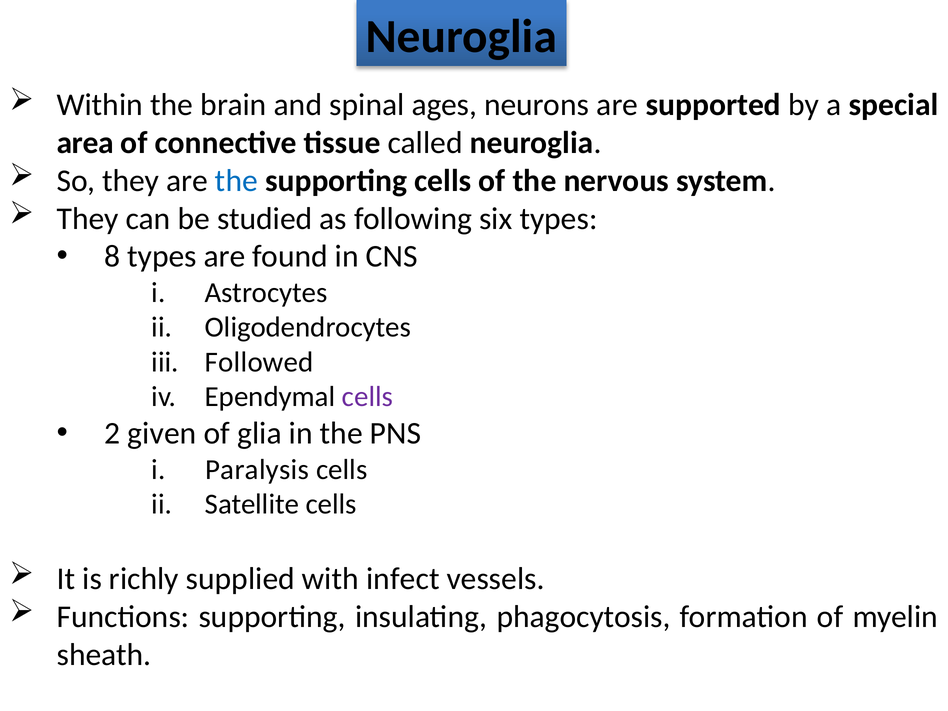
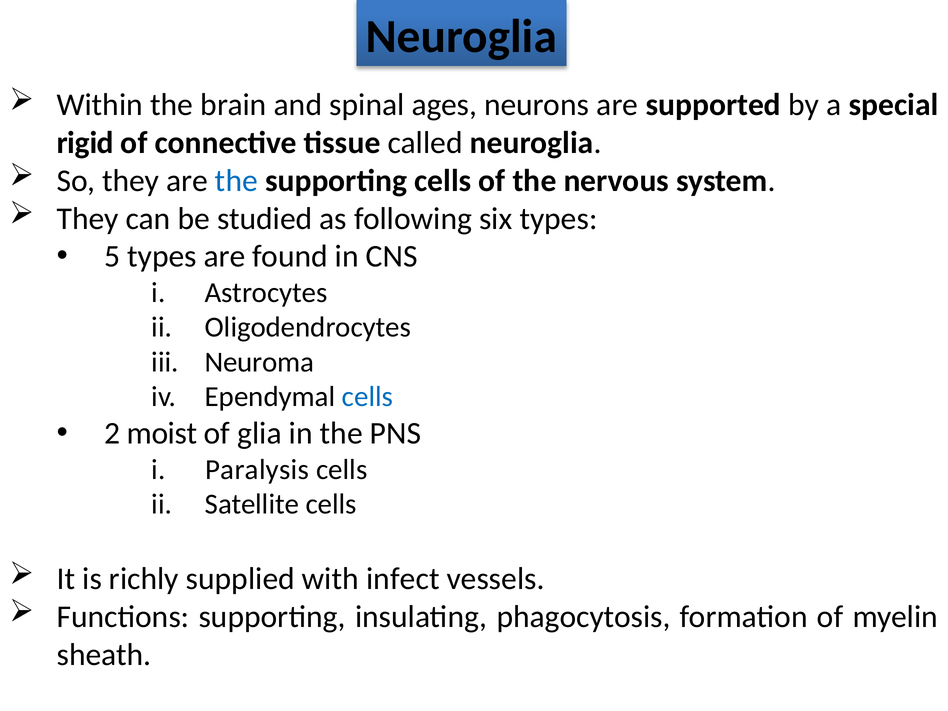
area: area -> rigid
8: 8 -> 5
Followed: Followed -> Neuroma
cells at (368, 397) colour: purple -> blue
given: given -> moist
